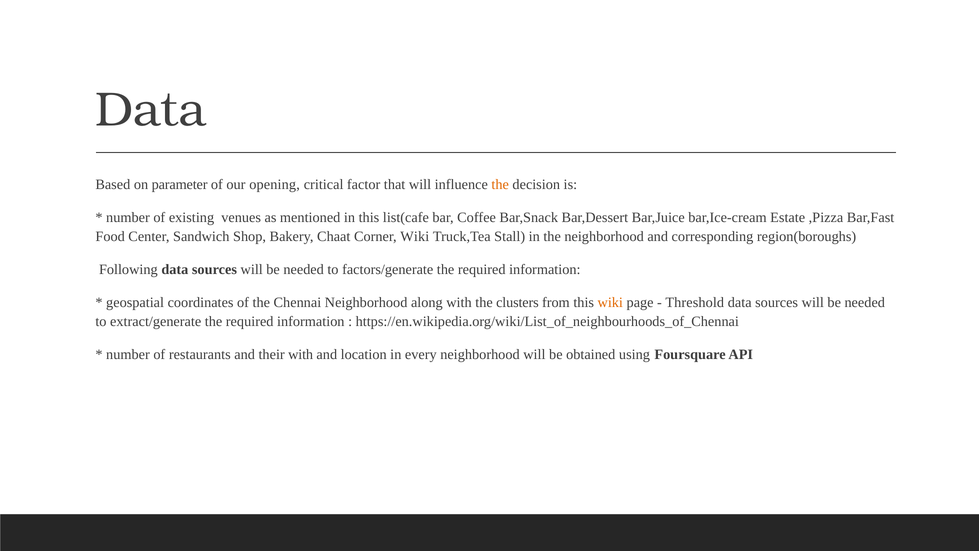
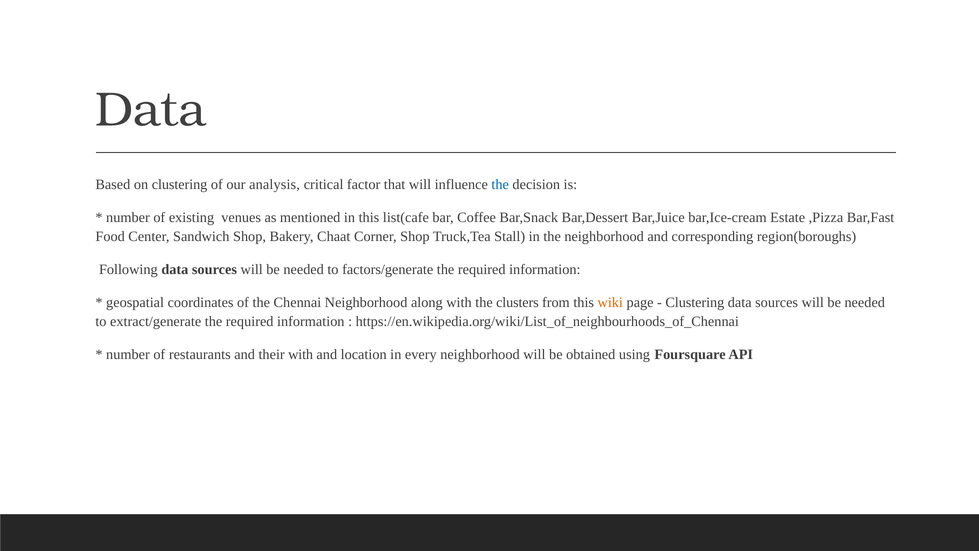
on parameter: parameter -> clustering
opening: opening -> analysis
the at (500, 184) colour: orange -> blue
Corner Wiki: Wiki -> Shop
Threshold at (695, 302): Threshold -> Clustering
